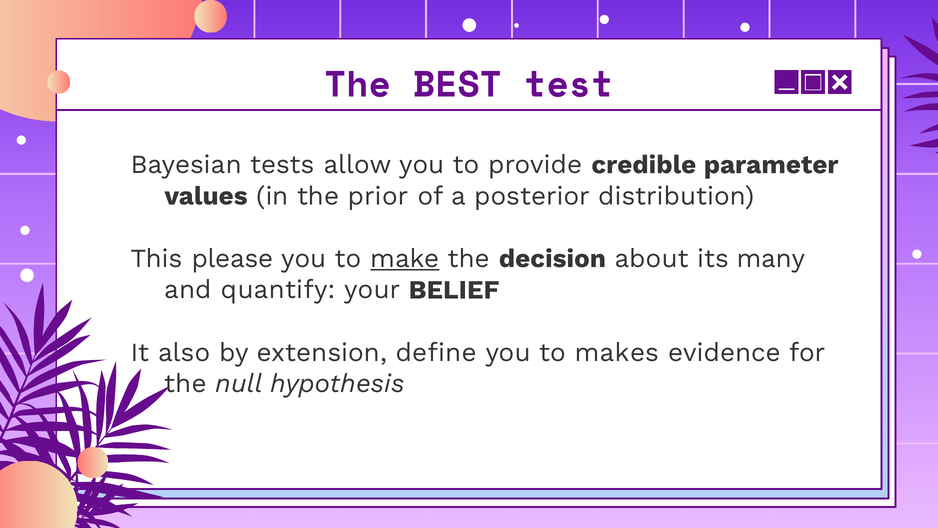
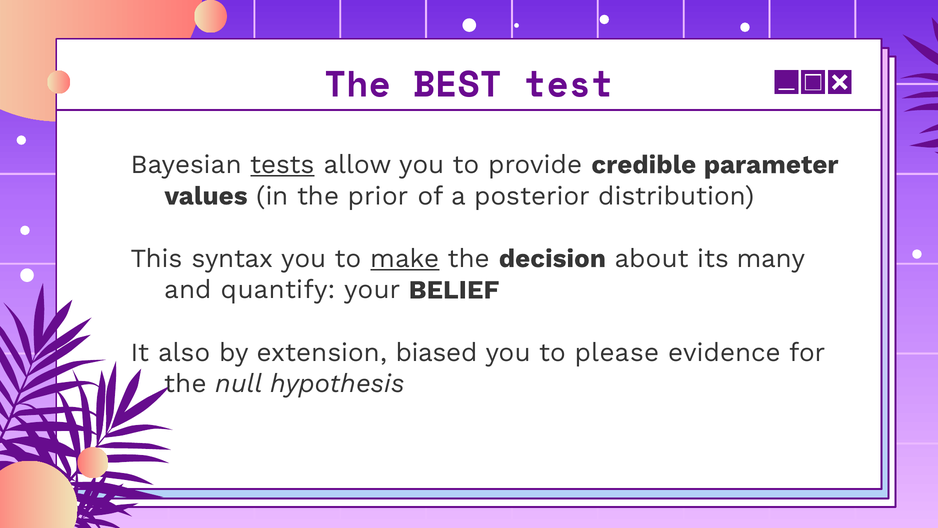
tests underline: none -> present
please: please -> syntax
define: define -> biased
makes: makes -> please
